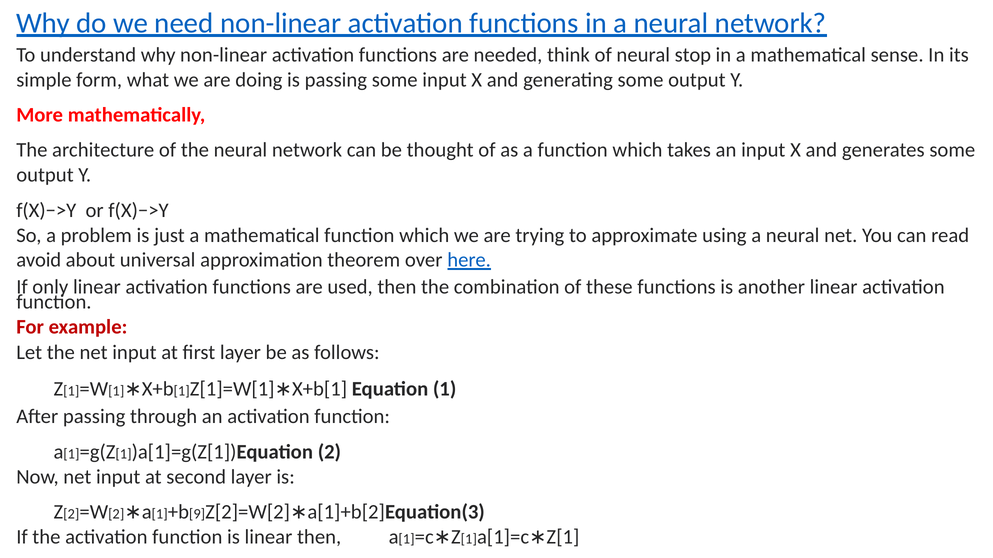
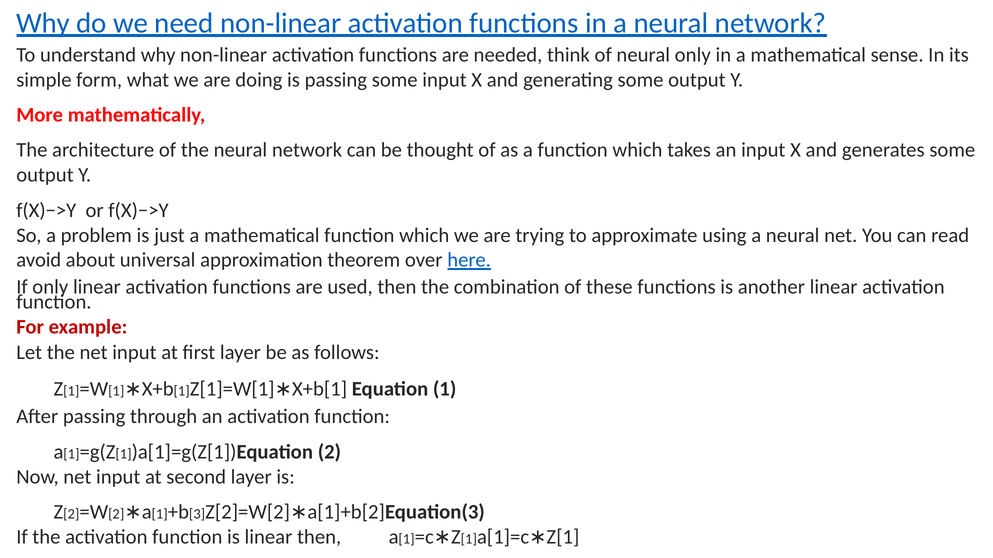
neural stop: stop -> only
9: 9 -> 3
